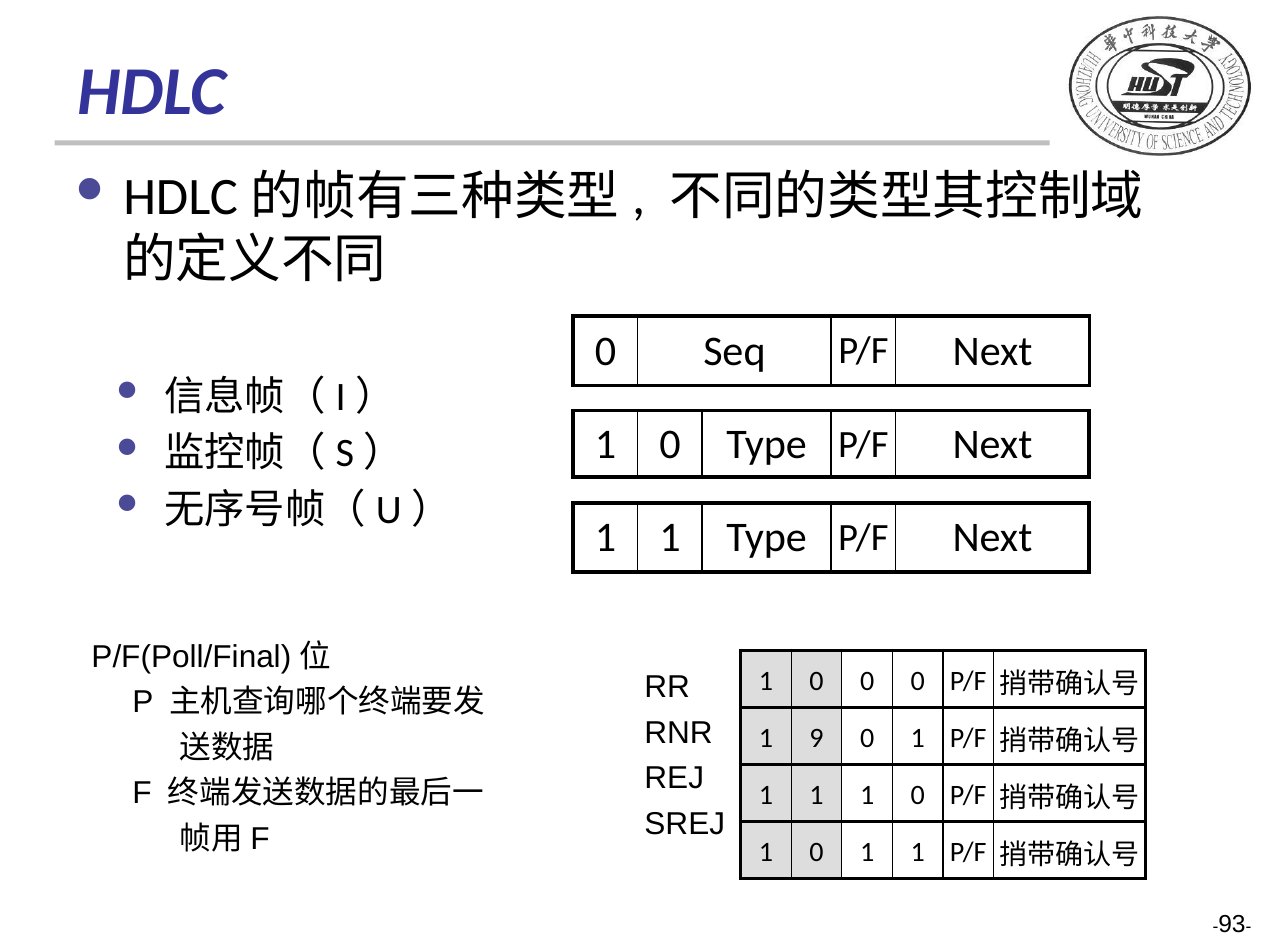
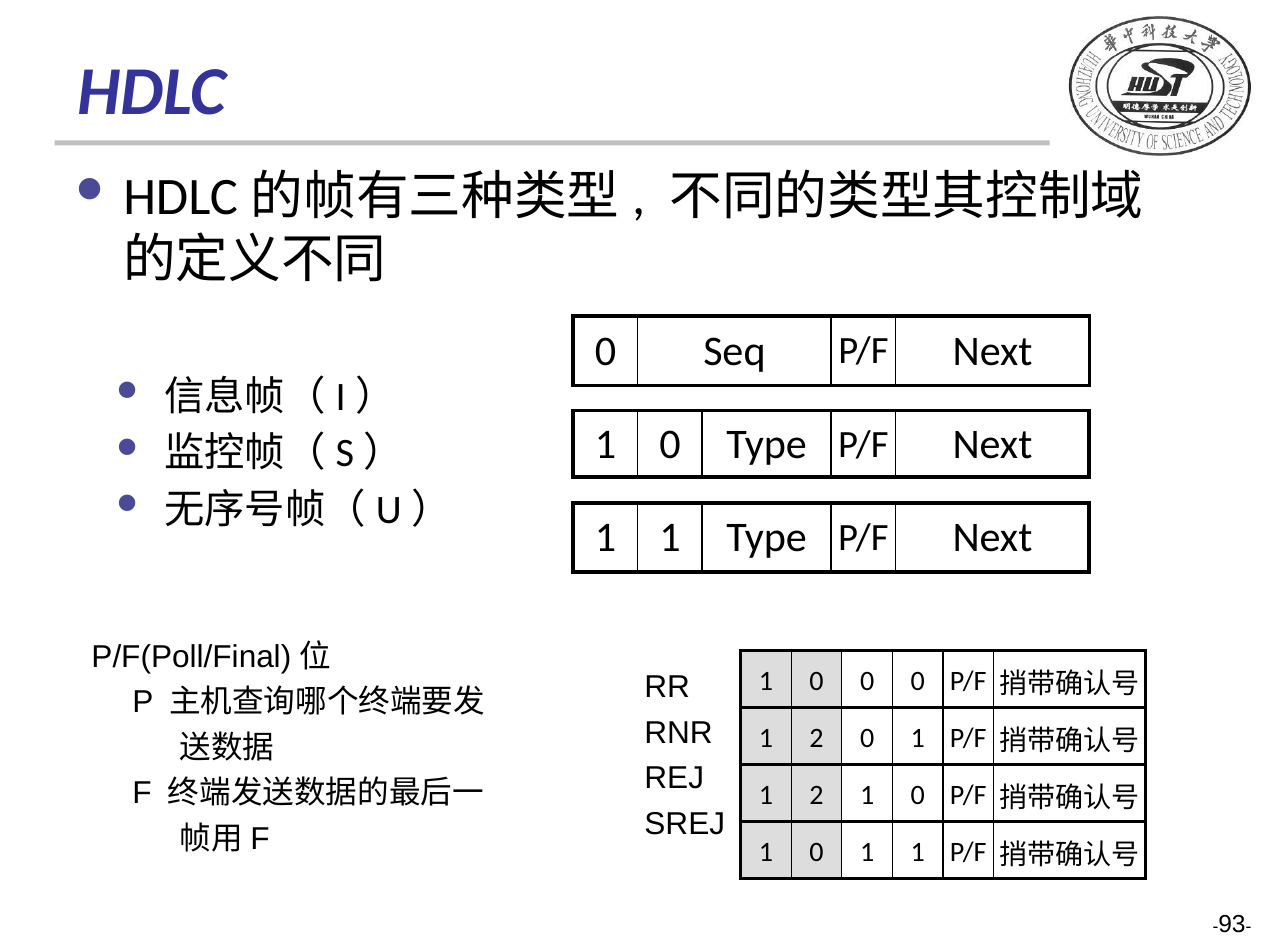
9 at (817, 738): 9 -> 2
1 at (817, 795): 1 -> 2
